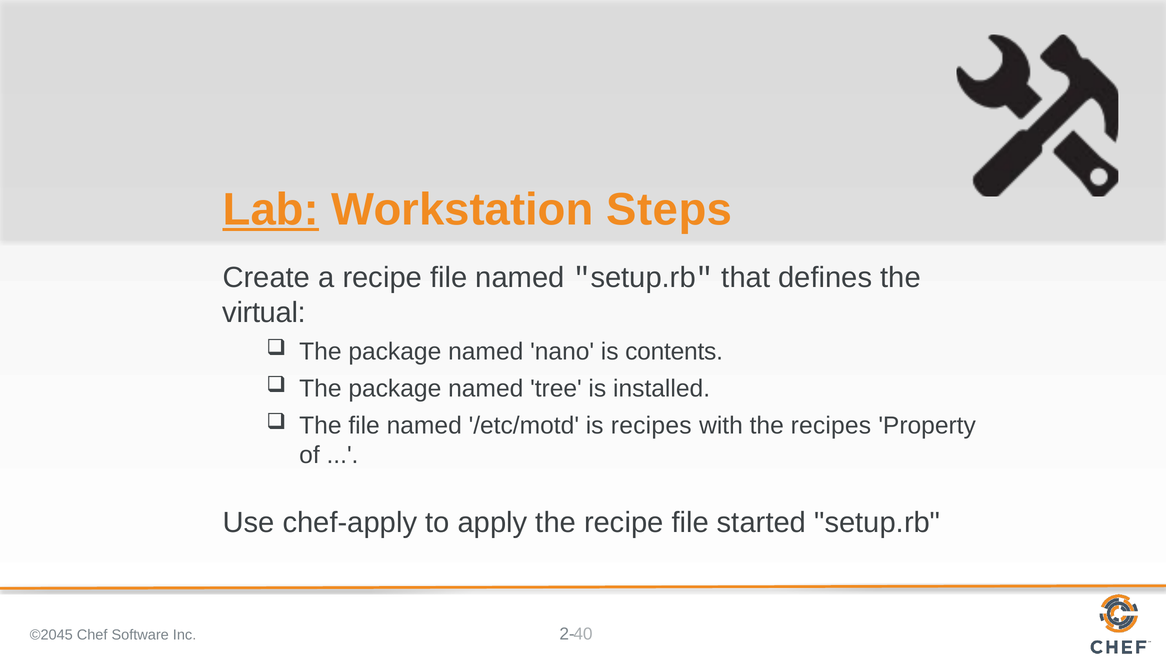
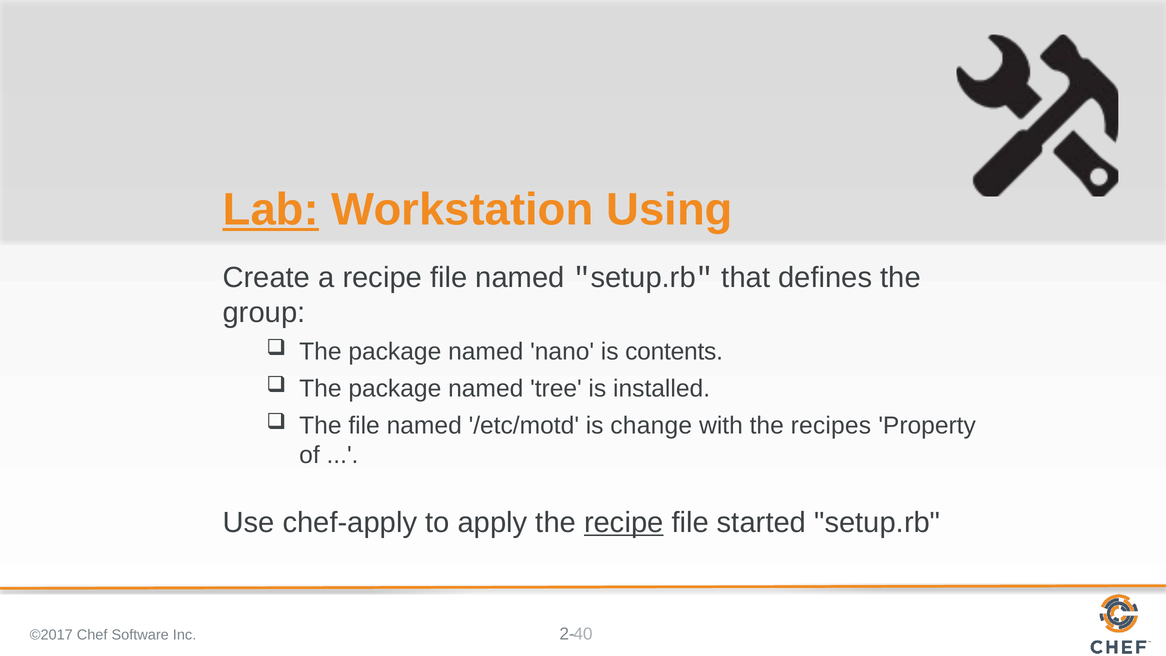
Steps: Steps -> Using
virtual: virtual -> group
is recipes: recipes -> change
recipe at (624, 523) underline: none -> present
©2045: ©2045 -> ©2017
